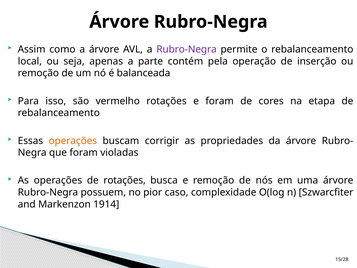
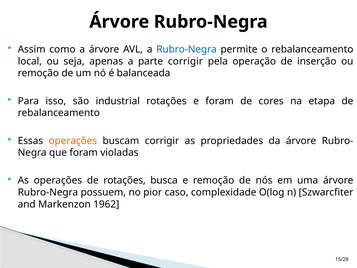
Rubro-Negra at (187, 49) colour: purple -> blue
parte contém: contém -> corrigir
vermelho: vermelho -> industrial
1914: 1914 -> 1962
